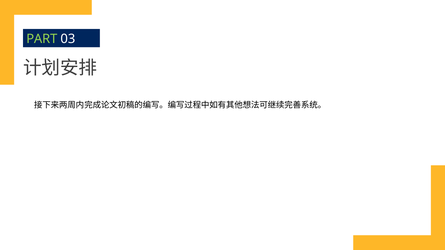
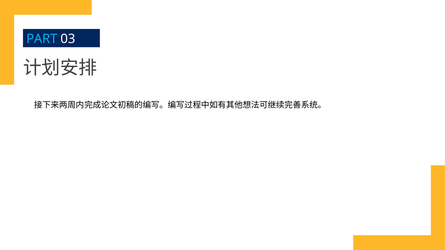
PART colour: light green -> light blue
